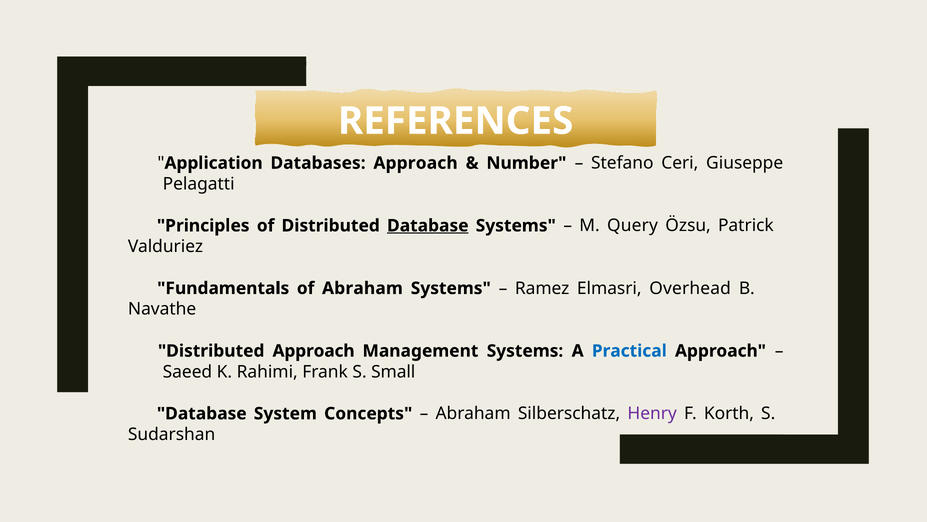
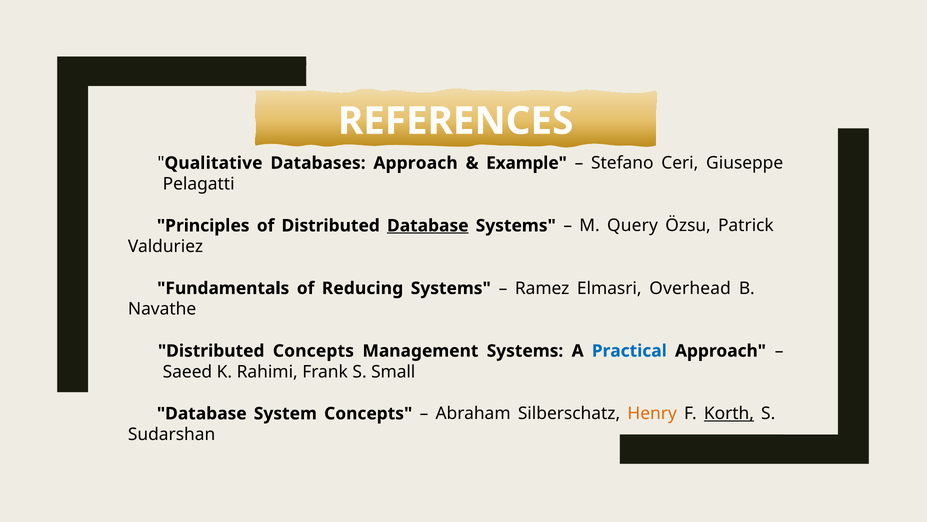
Application: Application -> Qualitative
Number: Number -> Example
of Abraham: Abraham -> Reducing
Distributed Approach: Approach -> Concepts
Henry colour: purple -> orange
Korth underline: none -> present
